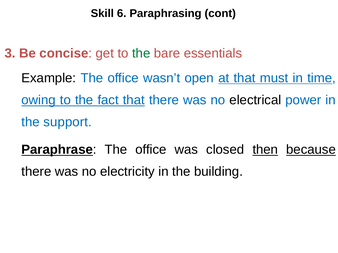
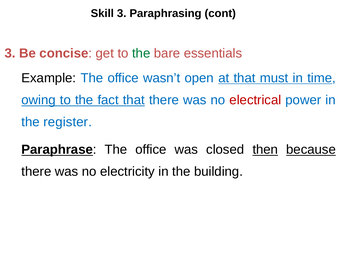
Skill 6: 6 -> 3
electrical colour: black -> red
support: support -> register
